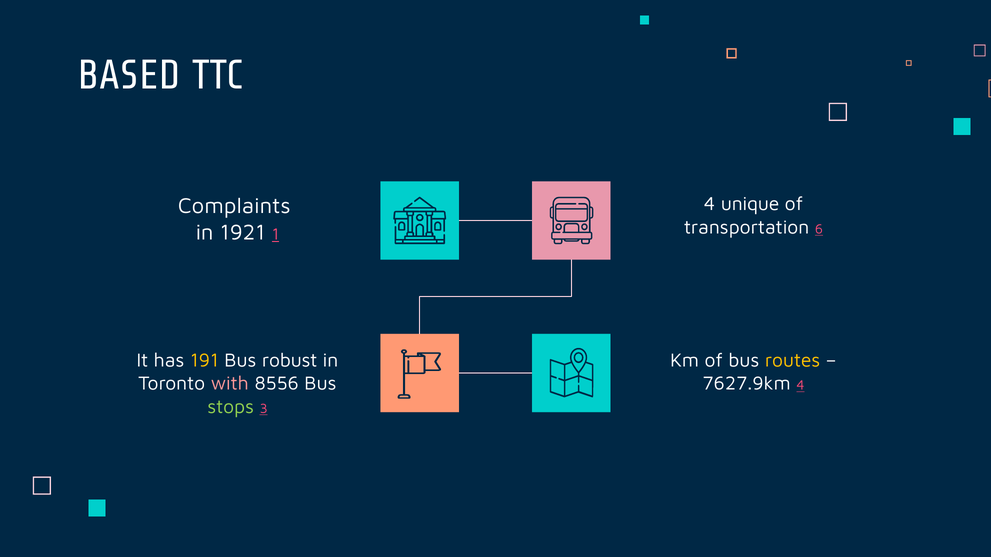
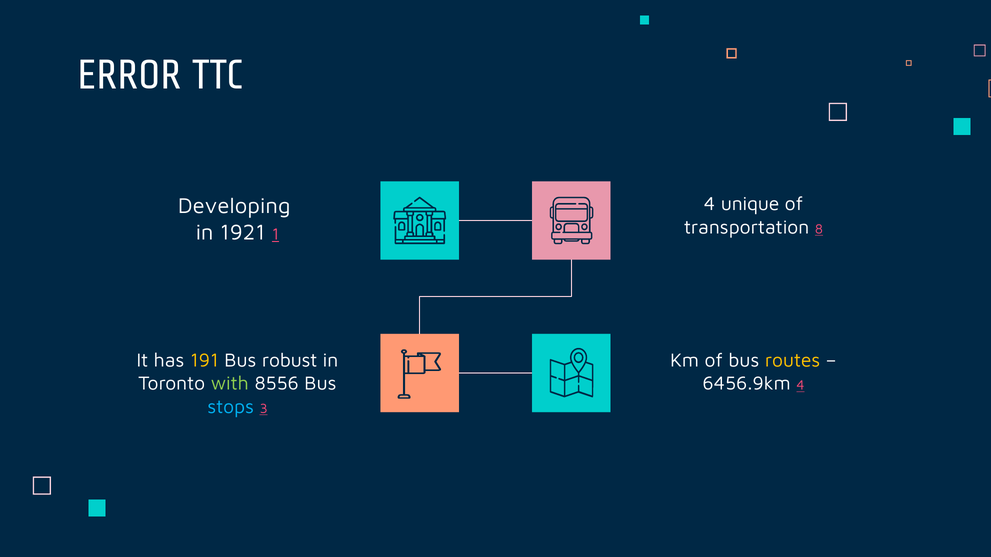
BASED: BASED -> ERROR
Complaints: Complaints -> Developing
6: 6 -> 8
with colour: pink -> light green
7627.9km: 7627.9km -> 6456.9km
stops colour: light green -> light blue
